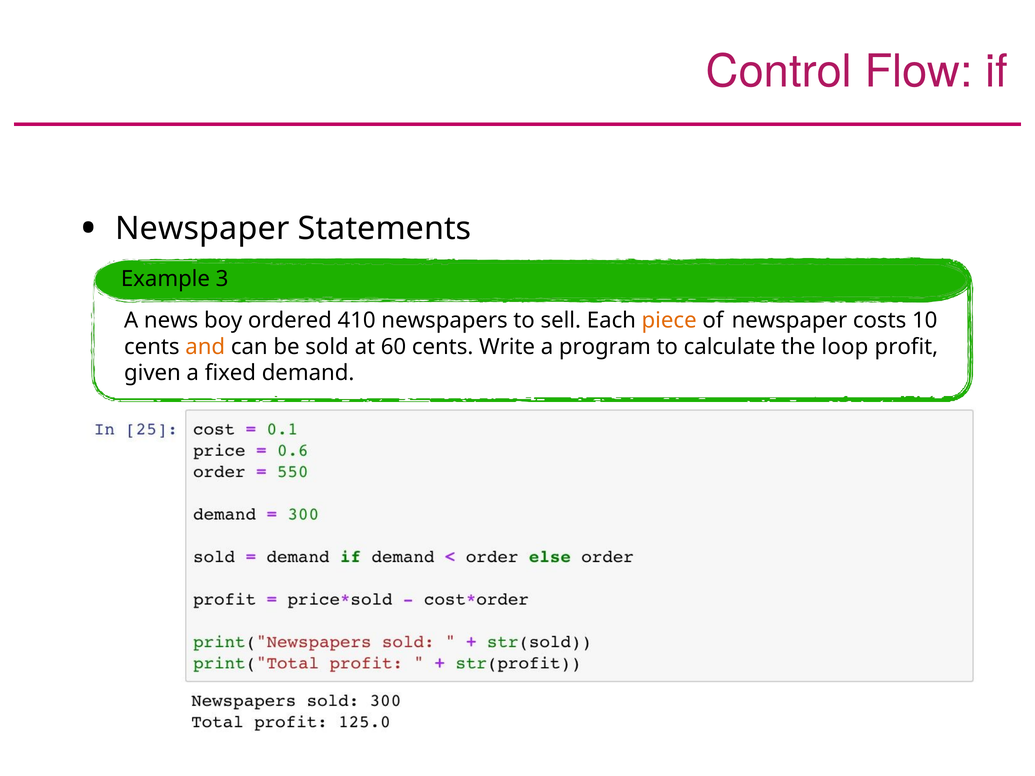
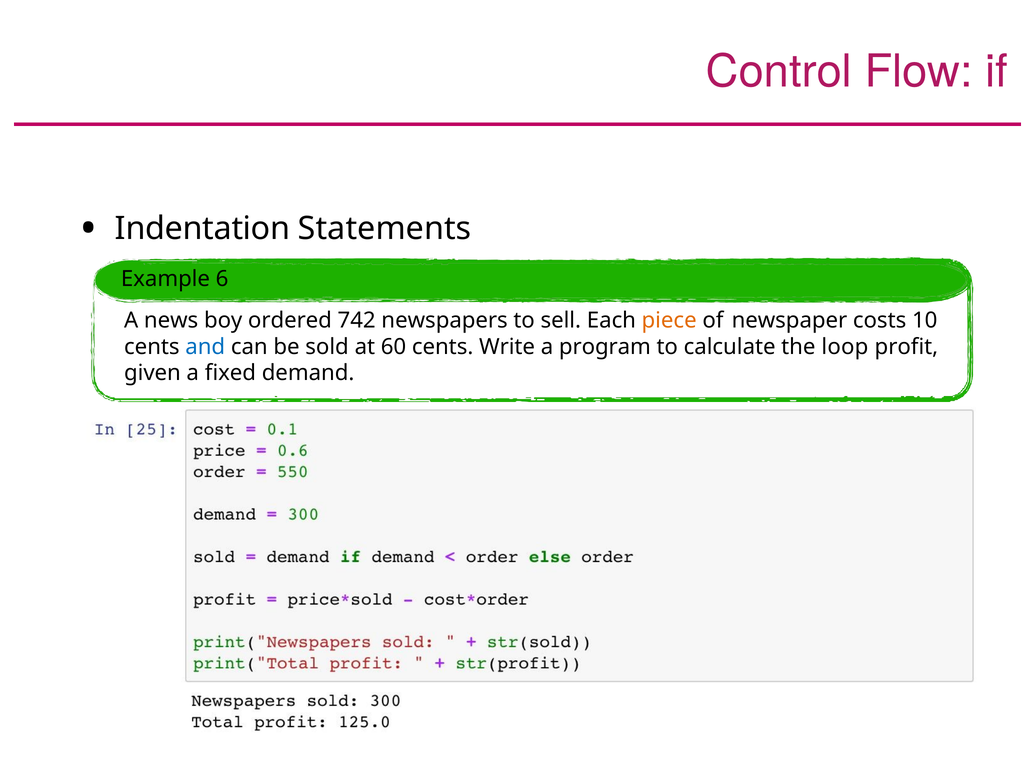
Newspaper at (202, 228): Newspaper -> Indentation
3: 3 -> 6
410: 410 -> 742
and colour: orange -> blue
